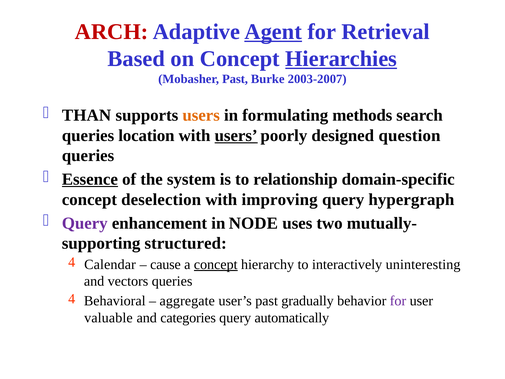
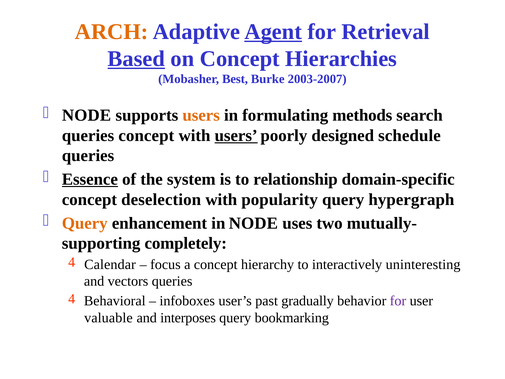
ARCH colour: red -> orange
Based underline: none -> present
Hierarchies underline: present -> none
Mobasher Past: Past -> Best
THAN at (87, 115): THAN -> NODE
queries location: location -> concept
question: question -> schedule
improving: improving -> popularity
Query at (85, 223) colour: purple -> orange
structured: structured -> completely
cause: cause -> focus
concept at (216, 264) underline: present -> none
aggregate: aggregate -> infoboxes
categories: categories -> interposes
automatically: automatically -> bookmarking
